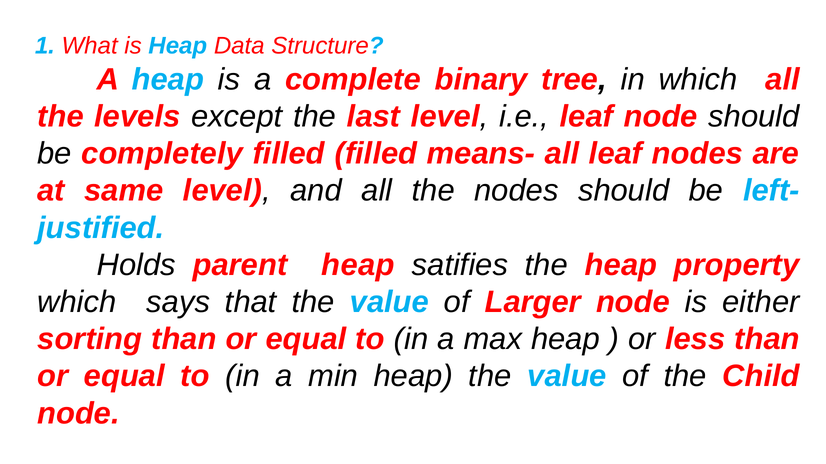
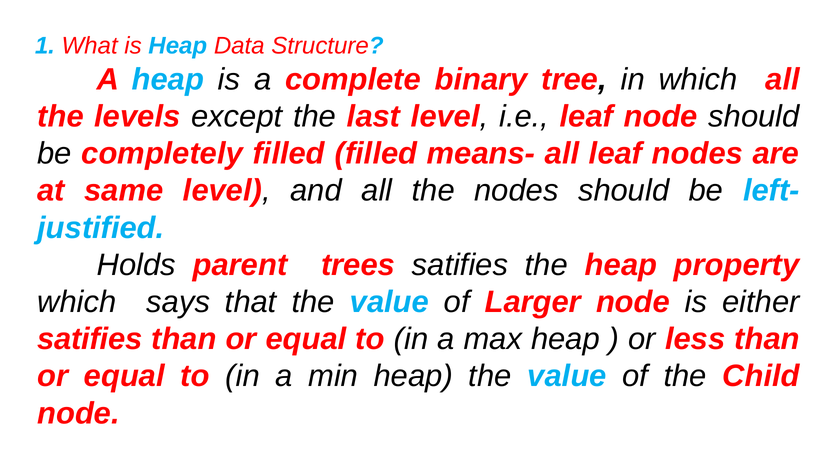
parent heap: heap -> trees
sorting at (90, 340): sorting -> satifies
